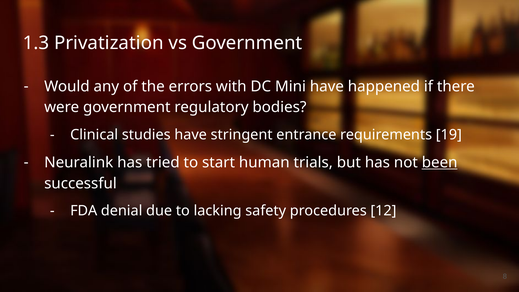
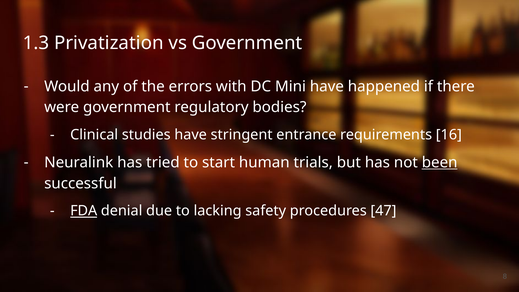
19: 19 -> 16
FDA underline: none -> present
12: 12 -> 47
